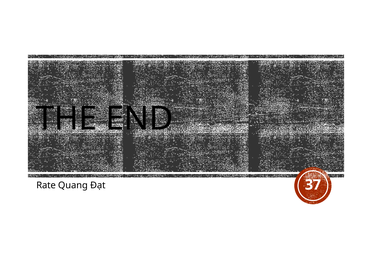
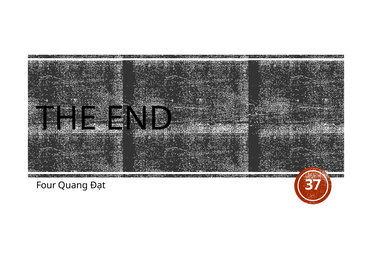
Rate: Rate -> Four
